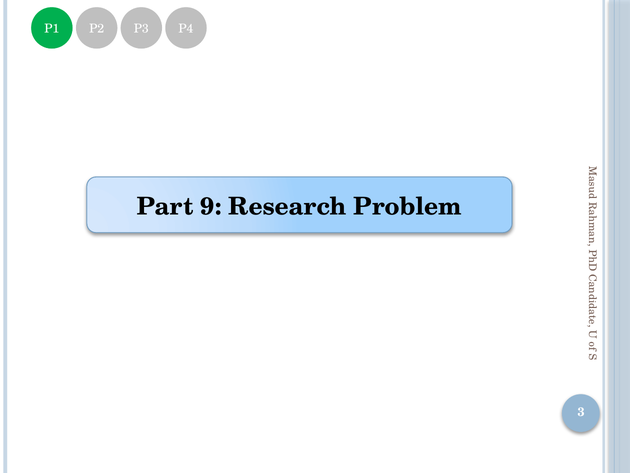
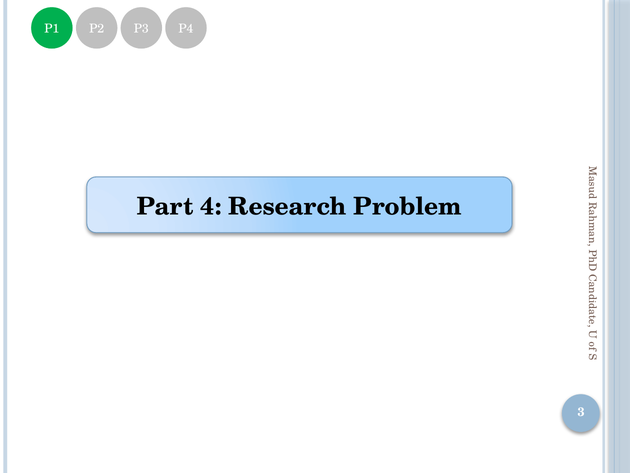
9: 9 -> 4
